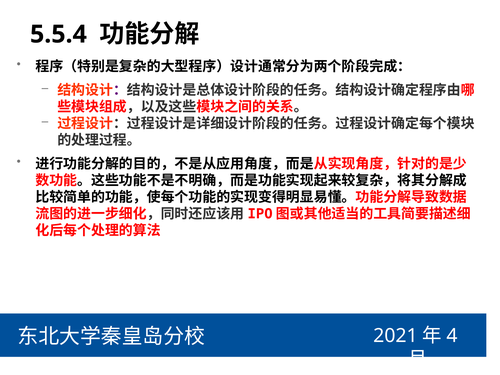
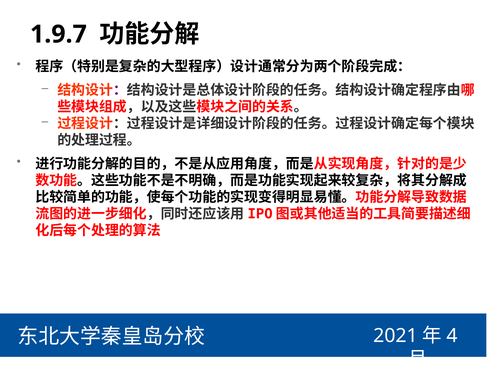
5.5.4: 5.5.4 -> 1.9.7
